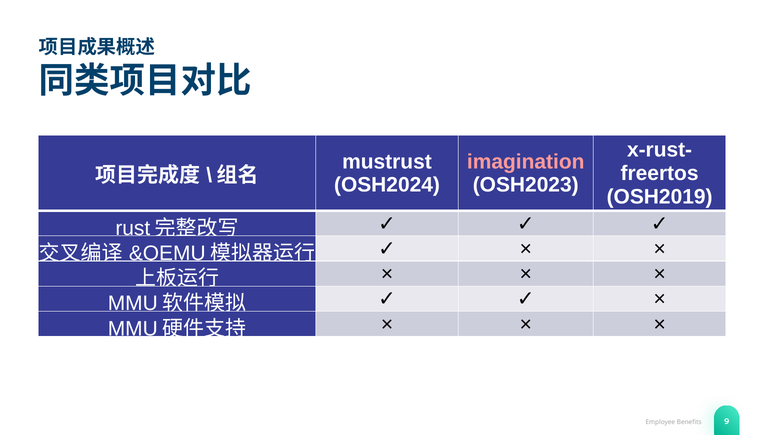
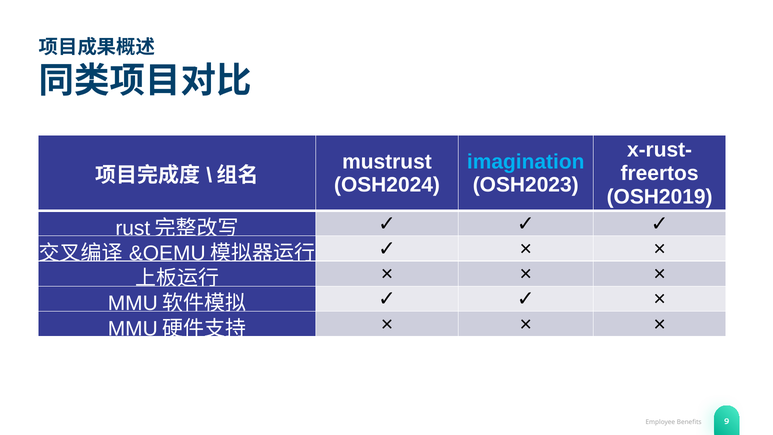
imagination colour: pink -> light blue
